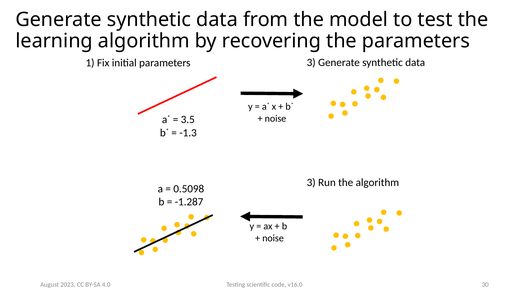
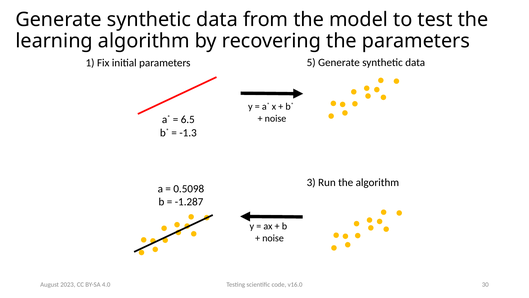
parameters 3: 3 -> 5
3.5: 3.5 -> 6.5
